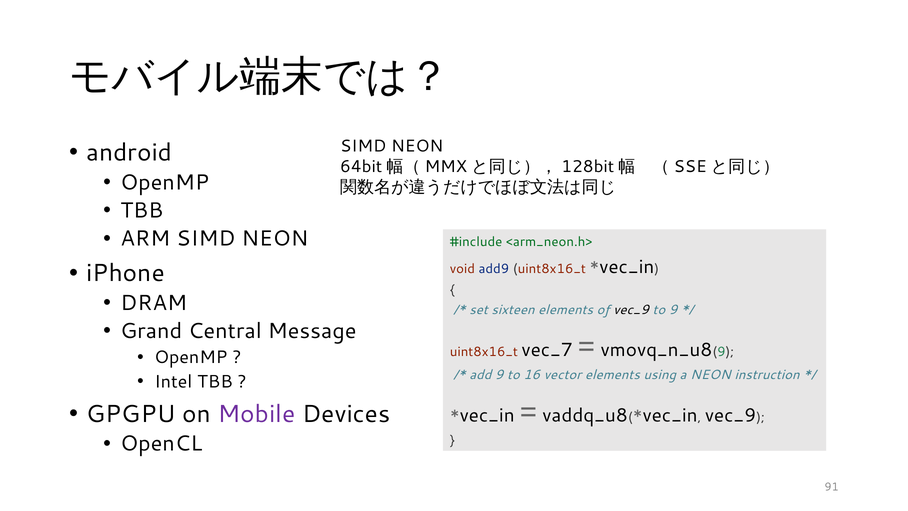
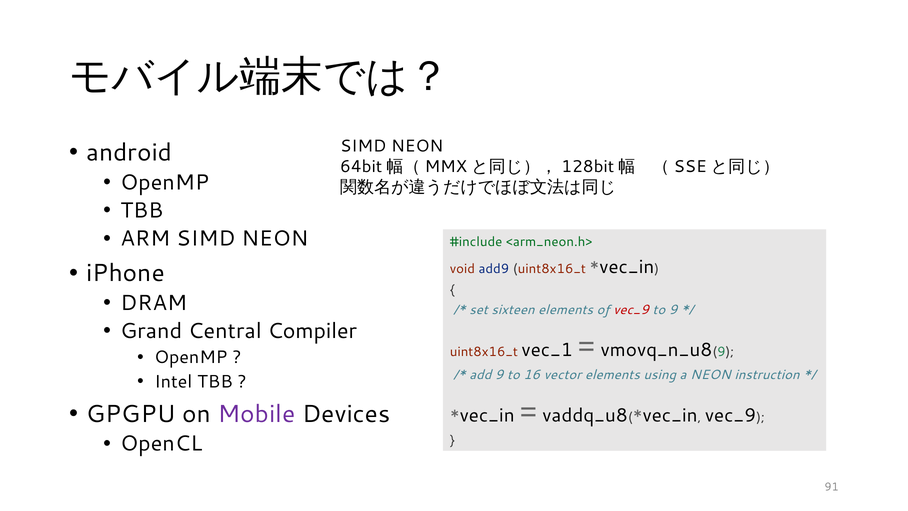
vec_9 at (631, 310) colour: black -> red
Message: Message -> Compiler
vec_7: vec_7 -> vec_1
